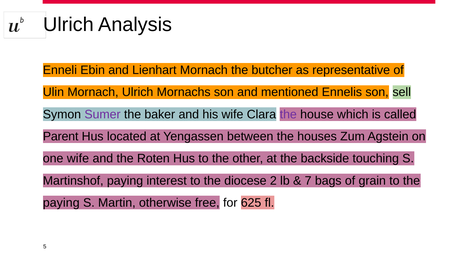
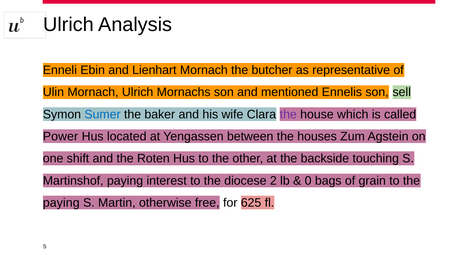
Sumer colour: purple -> blue
Parent: Parent -> Power
one wife: wife -> shift
7: 7 -> 0
